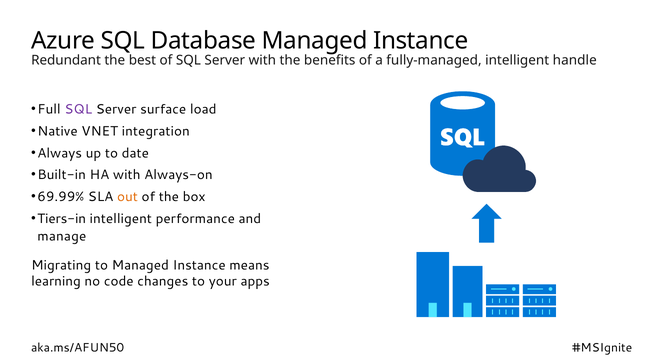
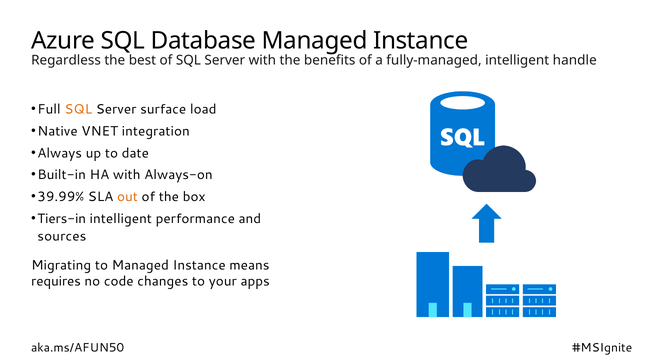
Redundant: Redundant -> Regardless
SQL at (78, 110) colour: purple -> orange
69.99%: 69.99% -> 39.99%
manage: manage -> sources
learning: learning -> requires
